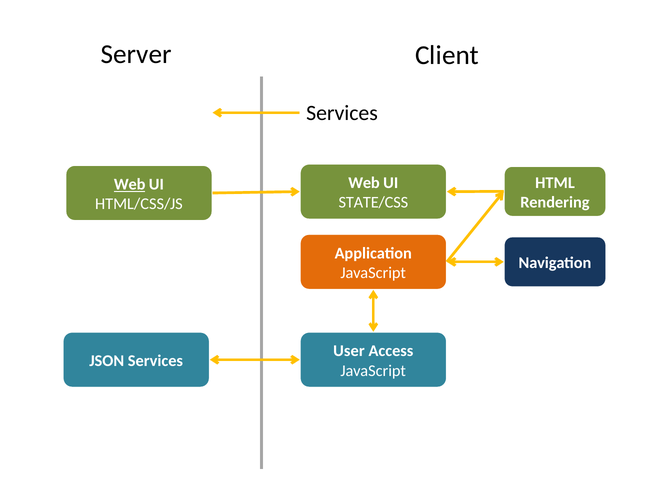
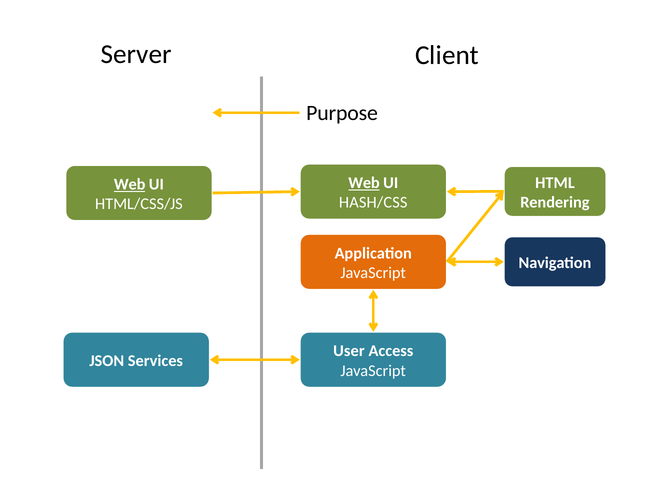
Services at (342, 113): Services -> Purpose
Web at (364, 183) underline: none -> present
STATE/CSS: STATE/CSS -> HASH/CSS
